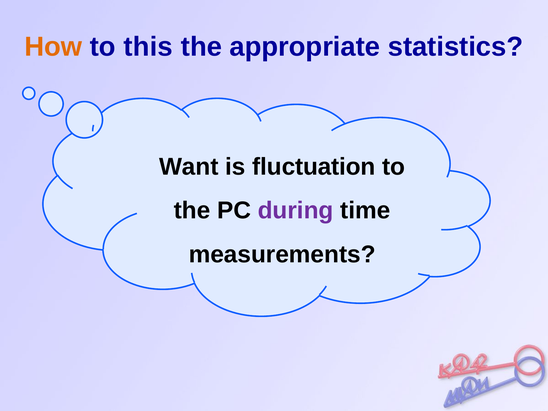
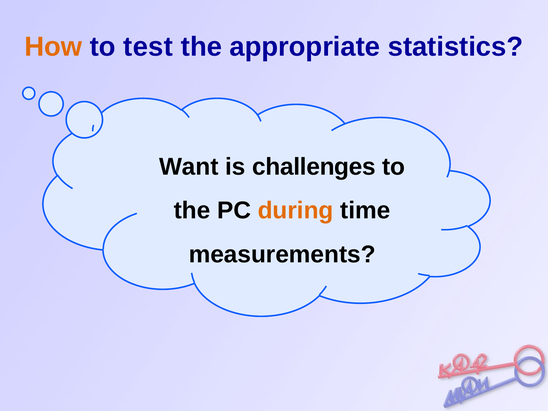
this: this -> test
fluctuation: fluctuation -> challenges
during colour: purple -> orange
